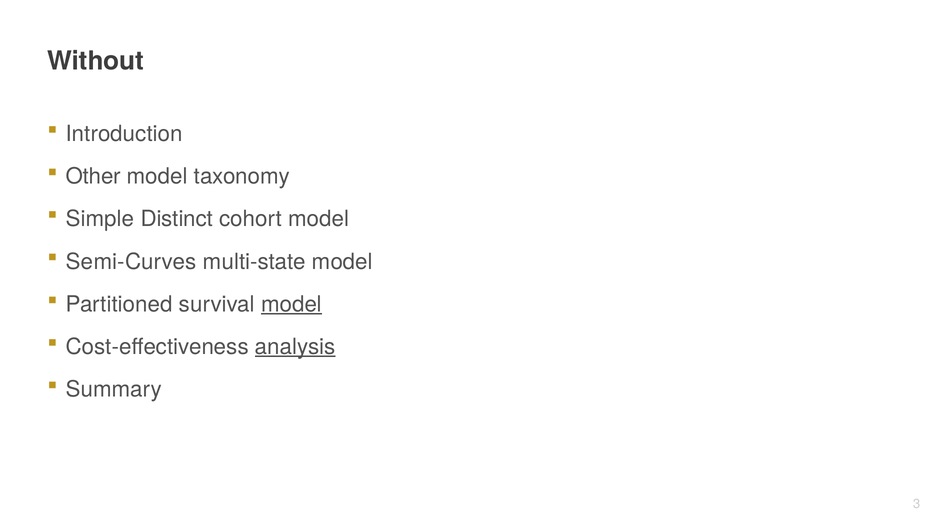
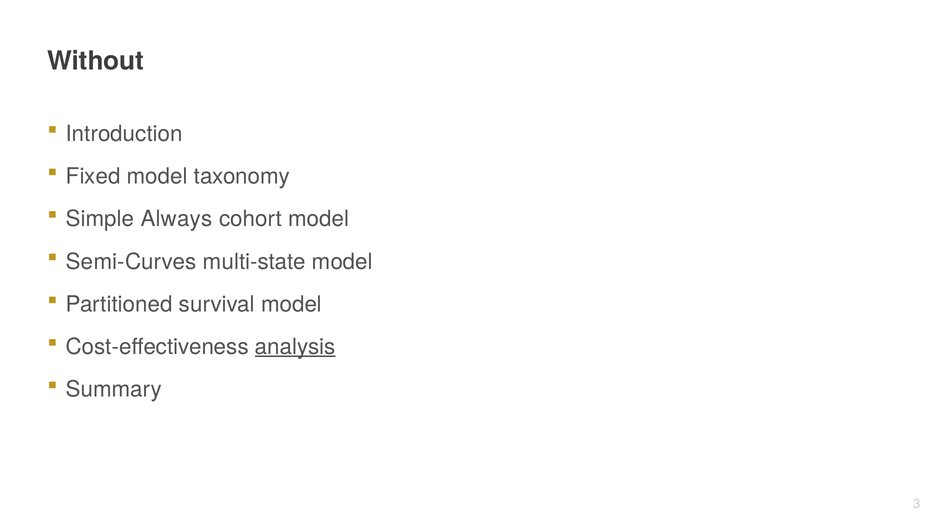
Other: Other -> Fixed
Distinct: Distinct -> Always
model at (292, 304) underline: present -> none
